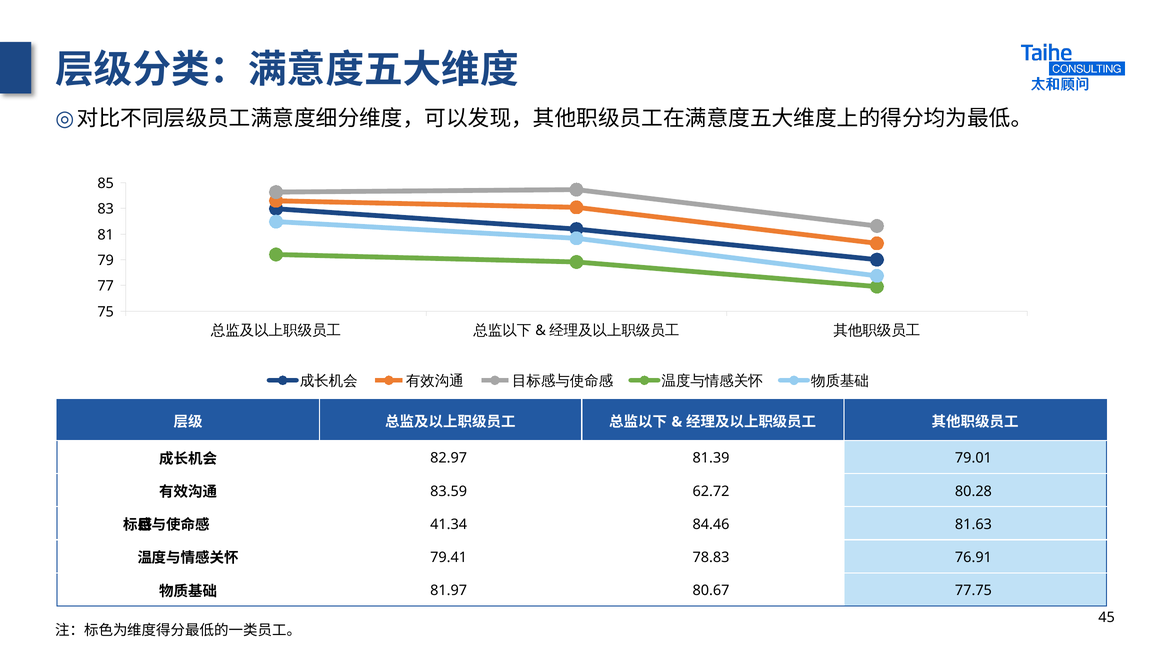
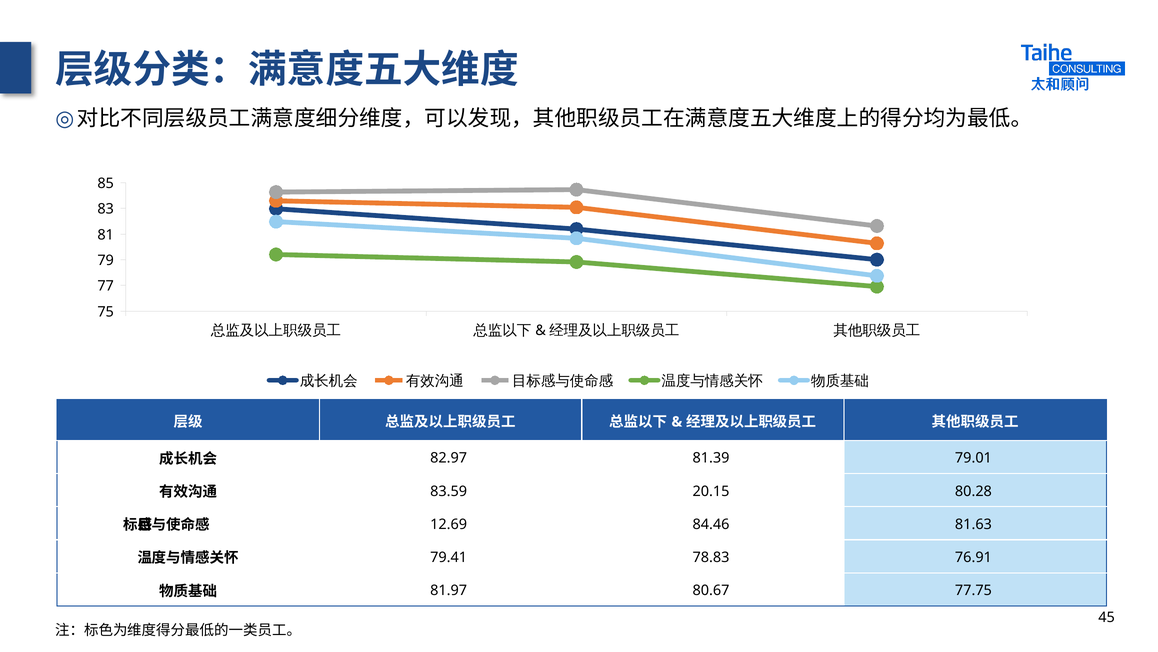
62.72: 62.72 -> 20.15
41.34: 41.34 -> 12.69
